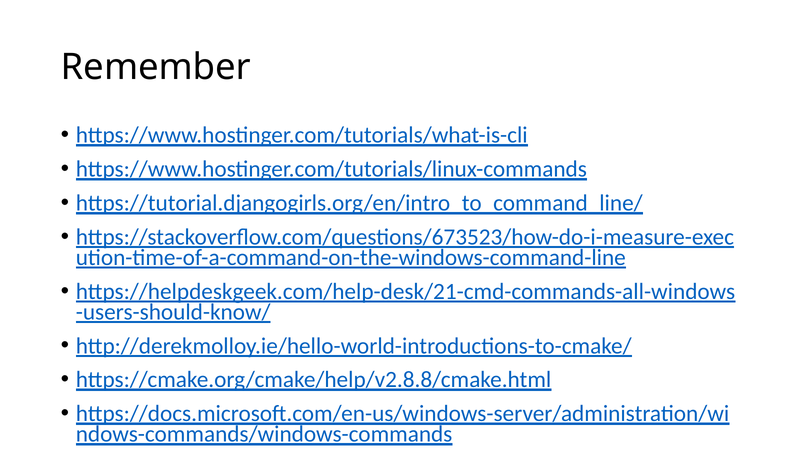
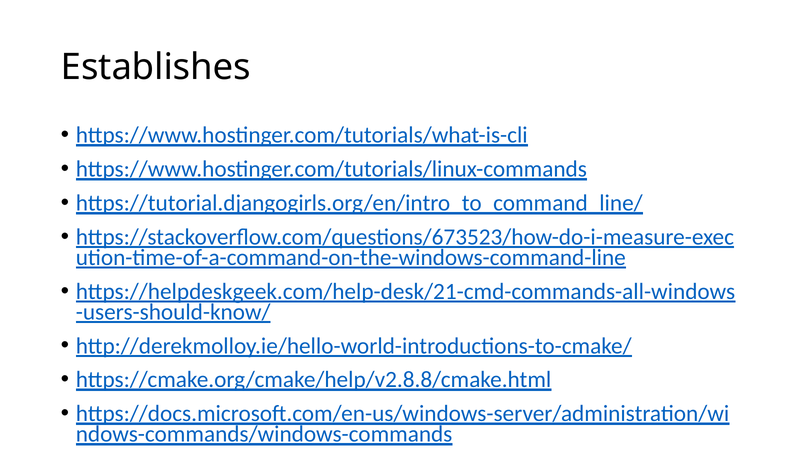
Remember: Remember -> Establishes
